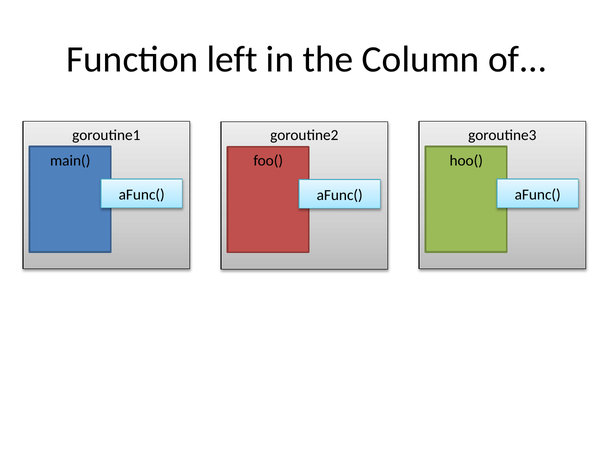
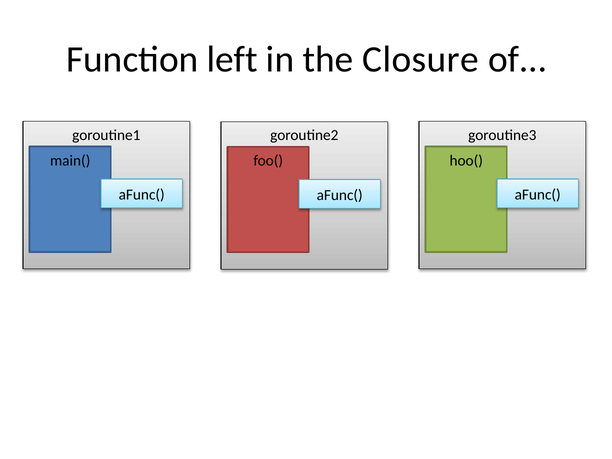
Column: Column -> Closure
